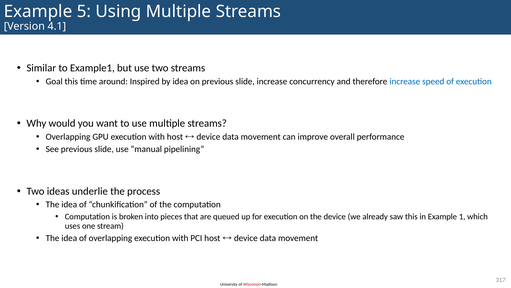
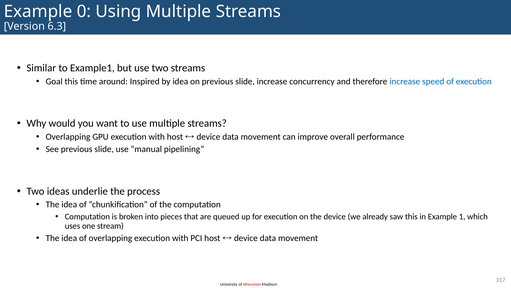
5: 5 -> 0
4.1: 4.1 -> 6.3
